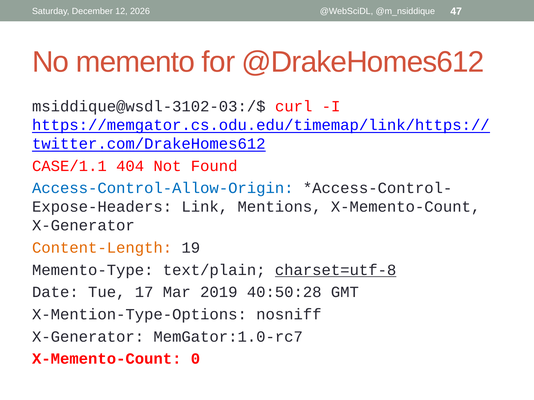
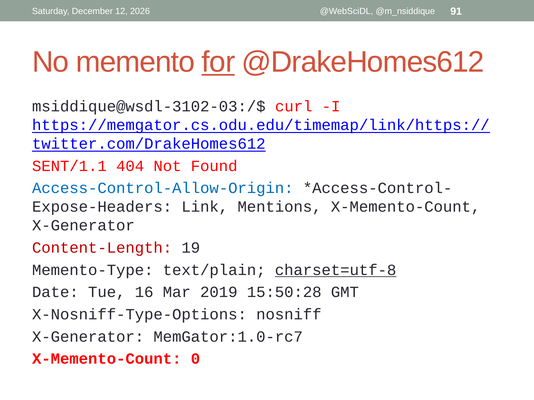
47: 47 -> 91
for underline: none -> present
CASE/1.1: CASE/1.1 -> SENT/1.1
Content-Length colour: orange -> red
17: 17 -> 16
40:50:28: 40:50:28 -> 15:50:28
X-Mention-Type-Options: X-Mention-Type-Options -> X-Nosniff-Type-Options
